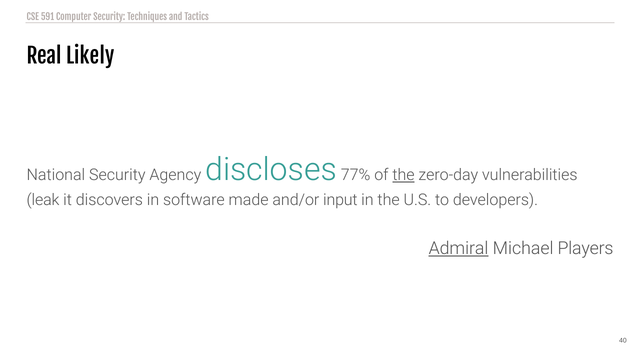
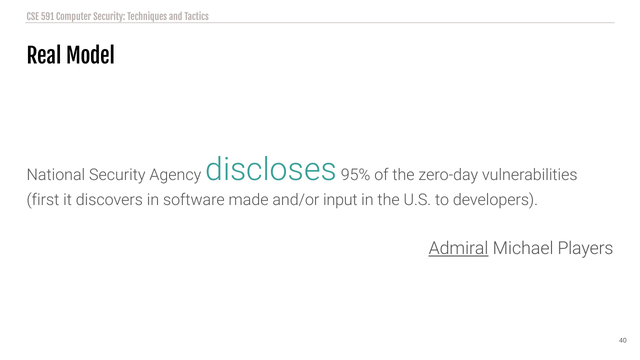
Likely: Likely -> Model
77%: 77% -> 95%
the at (404, 175) underline: present -> none
leak: leak -> first
